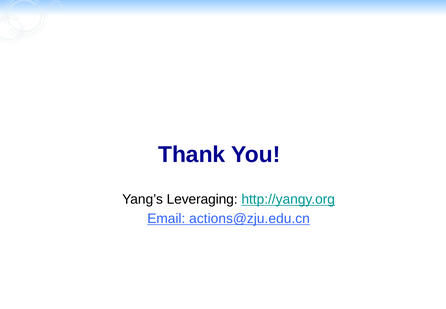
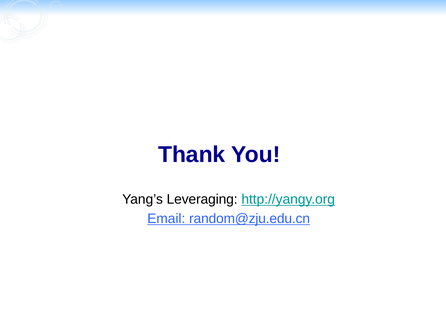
actions@zju.edu.cn: actions@zju.edu.cn -> random@zju.edu.cn
